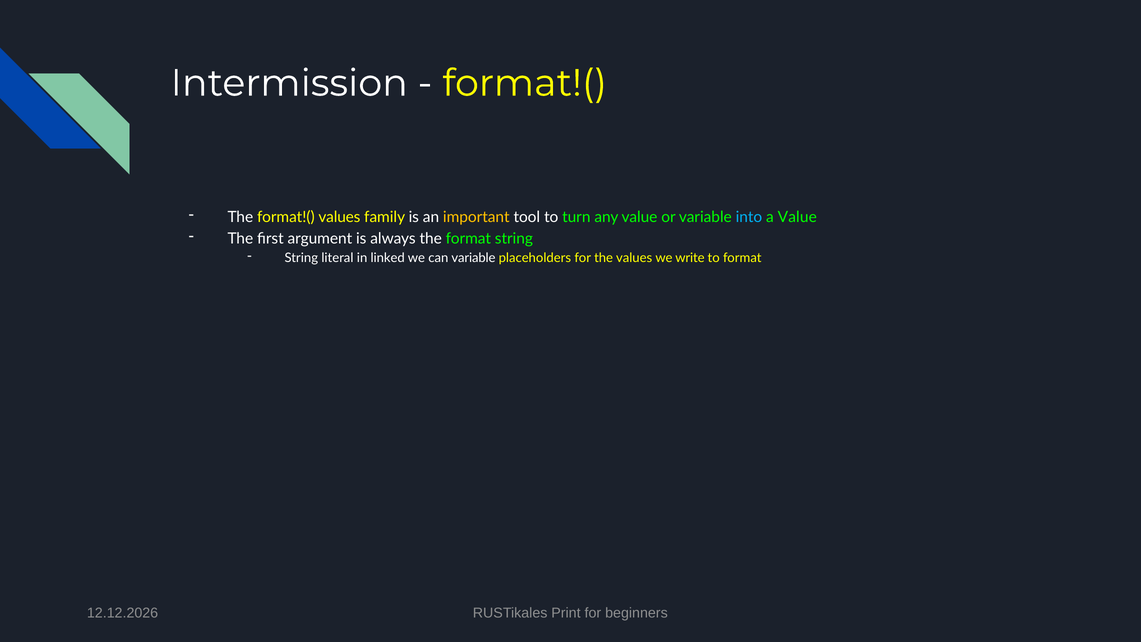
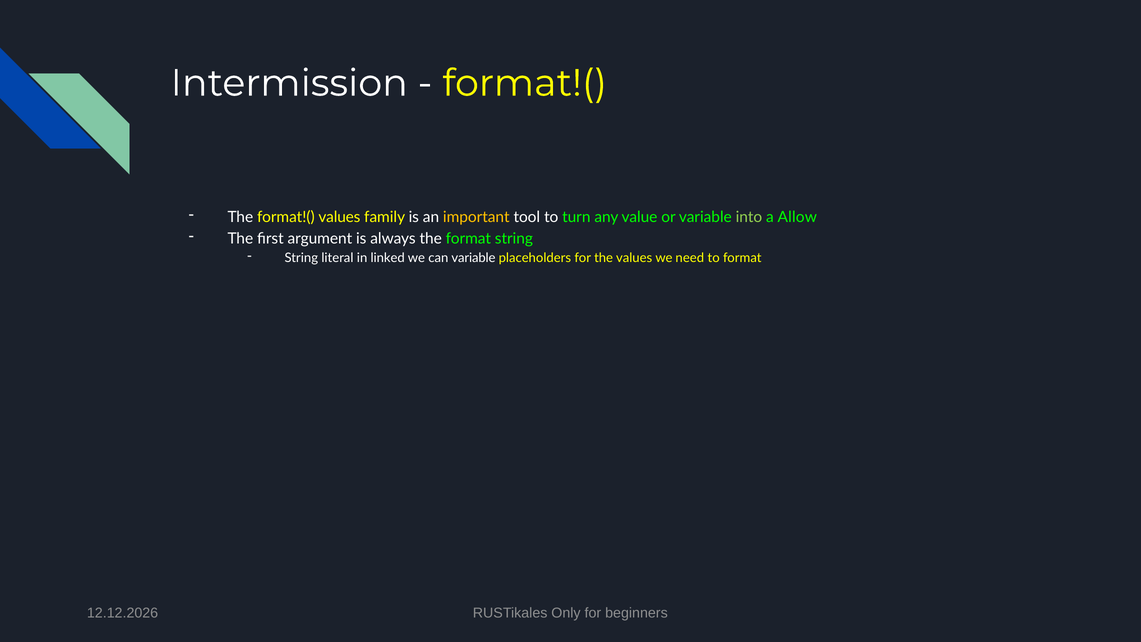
into colour: light blue -> light green
a Value: Value -> Allow
write: write -> need
Print: Print -> Only
